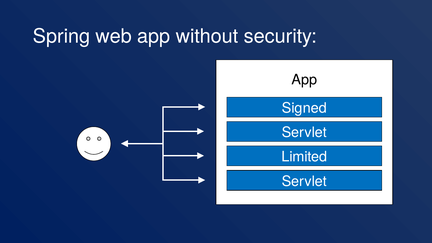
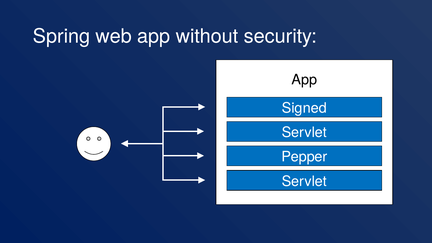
Limited: Limited -> Pepper
